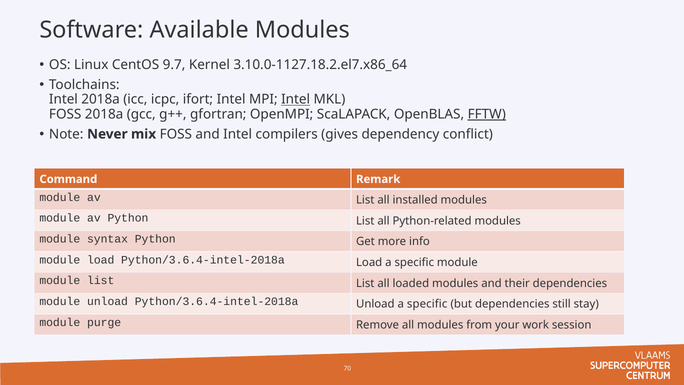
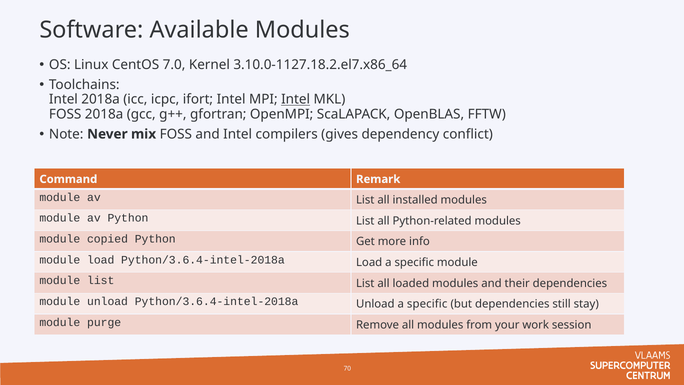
9.7: 9.7 -> 7.0
FFTW underline: present -> none
syntax: syntax -> copied
